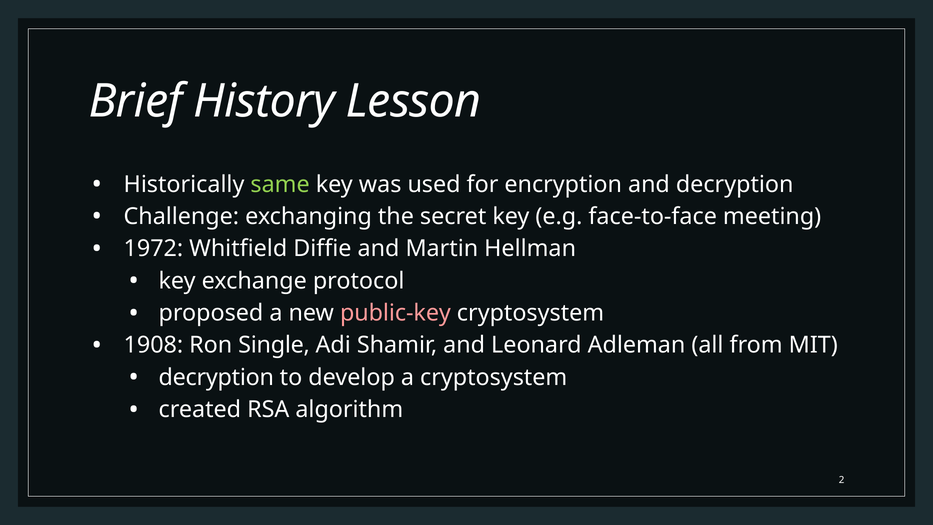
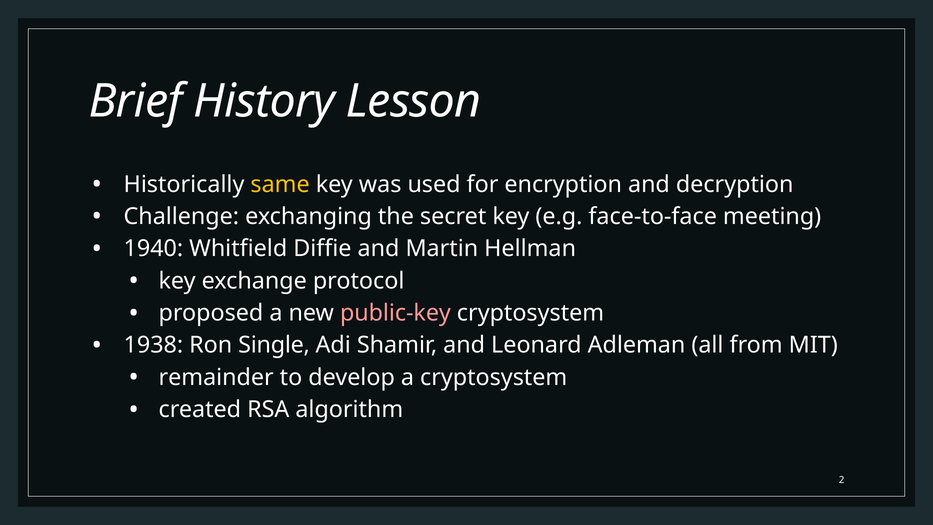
same colour: light green -> yellow
1972: 1972 -> 1940
1908: 1908 -> 1938
decryption at (216, 377): decryption -> remainder
